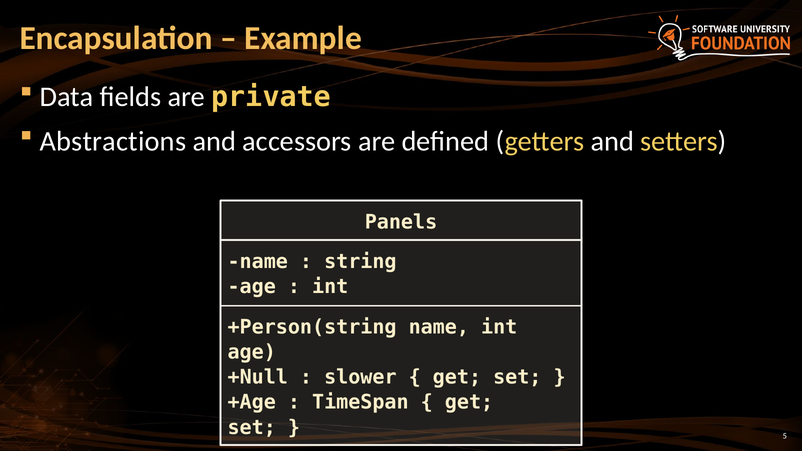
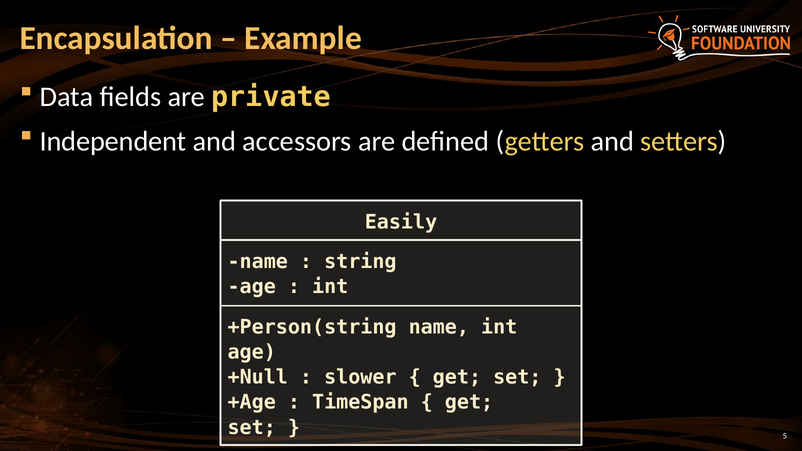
Abstractions: Abstractions -> Independent
Panels: Panels -> Easily
